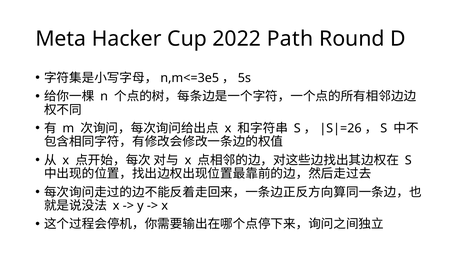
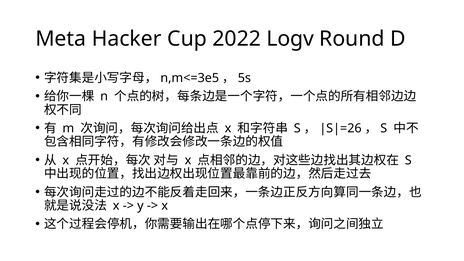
Path: Path -> Logv
